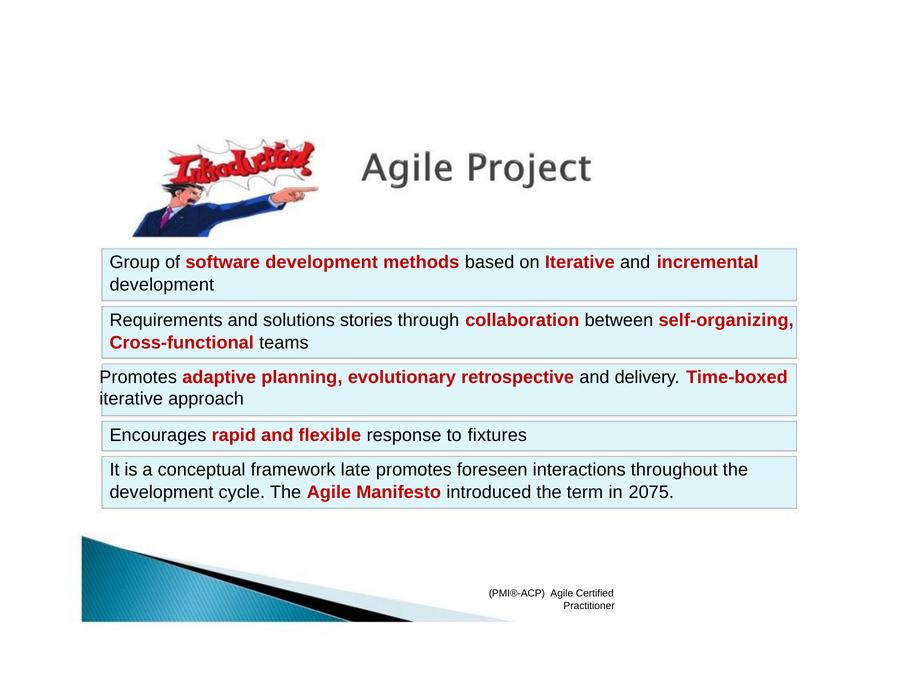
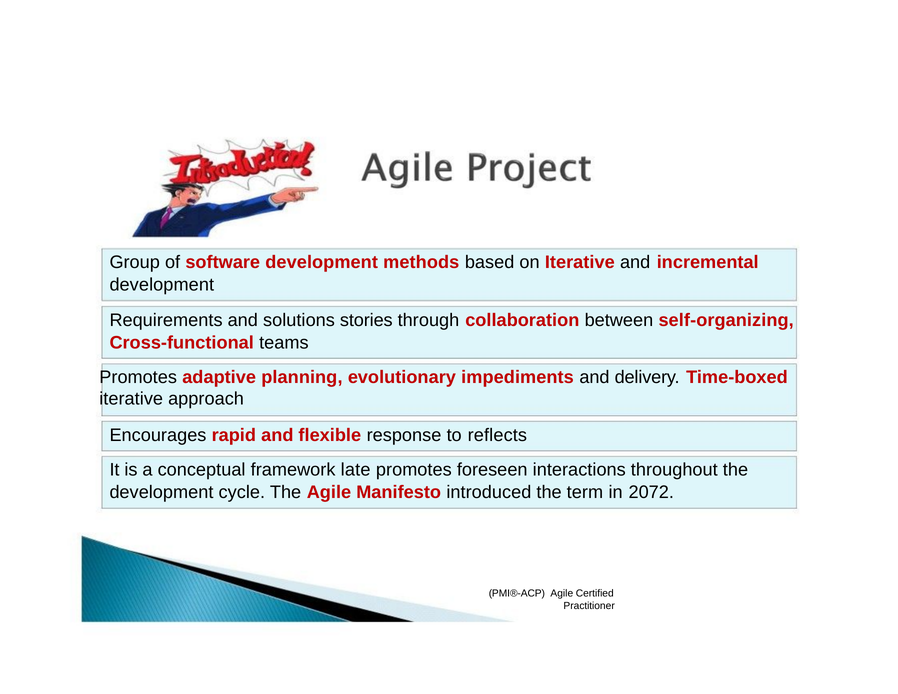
retrospective: retrospective -> impediments
fixtures: fixtures -> reflects
2075: 2075 -> 2072
